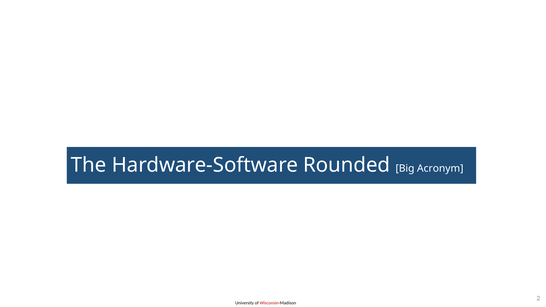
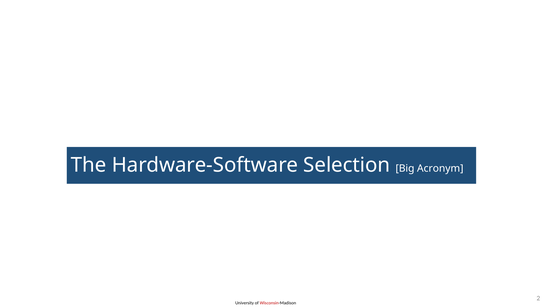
Rounded: Rounded -> Selection
